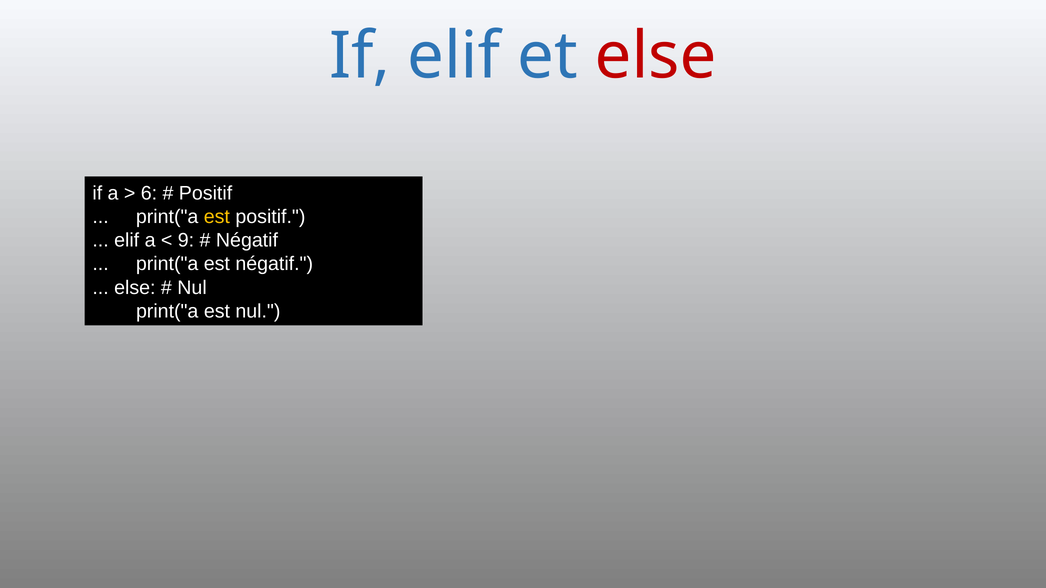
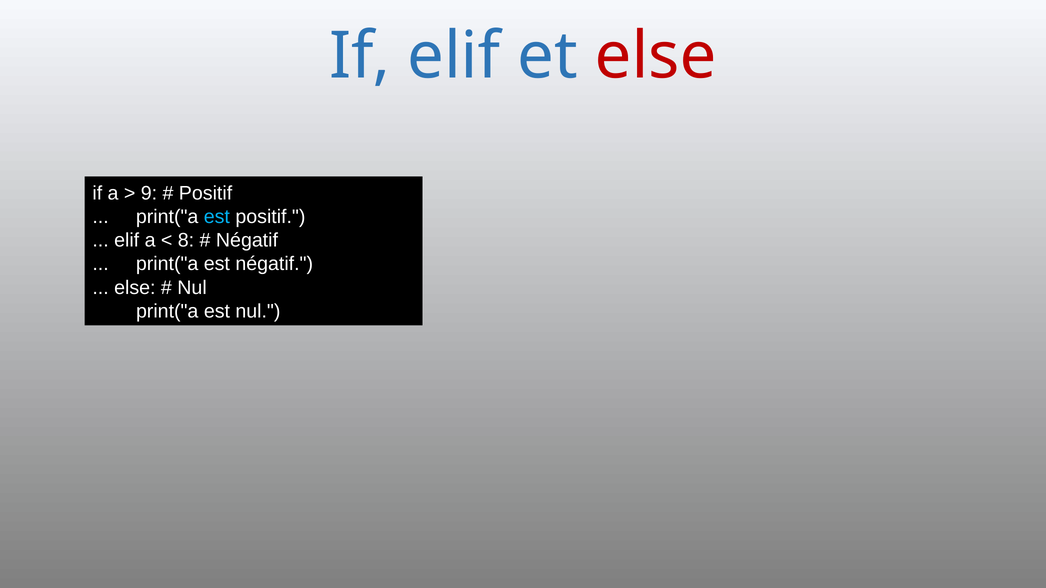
6: 6 -> 9
est at (217, 217) colour: yellow -> light blue
9: 9 -> 8
